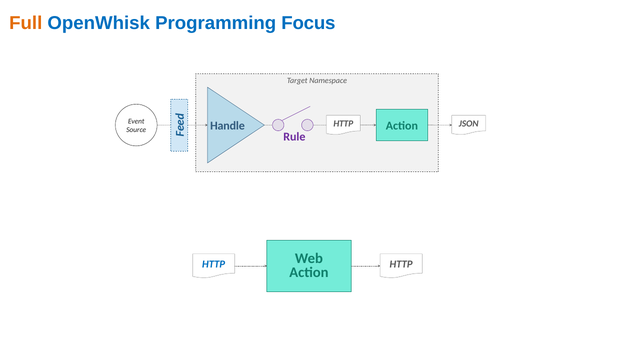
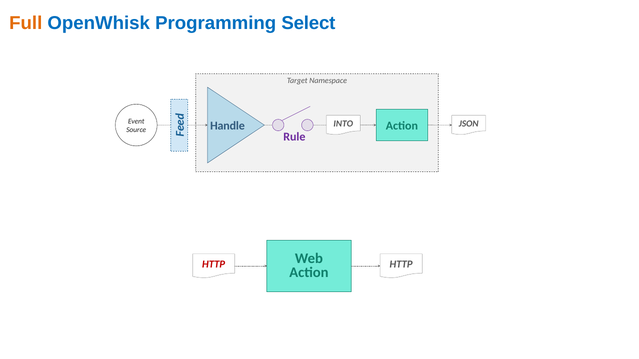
Focus: Focus -> Select
HTTP at (343, 124): HTTP -> INTO
HTTP at (214, 265) colour: blue -> red
